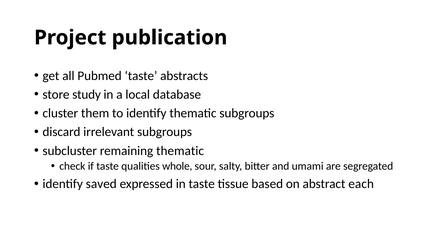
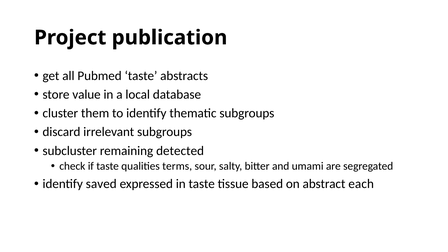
study: study -> value
remaining thematic: thematic -> detected
whole: whole -> terms
